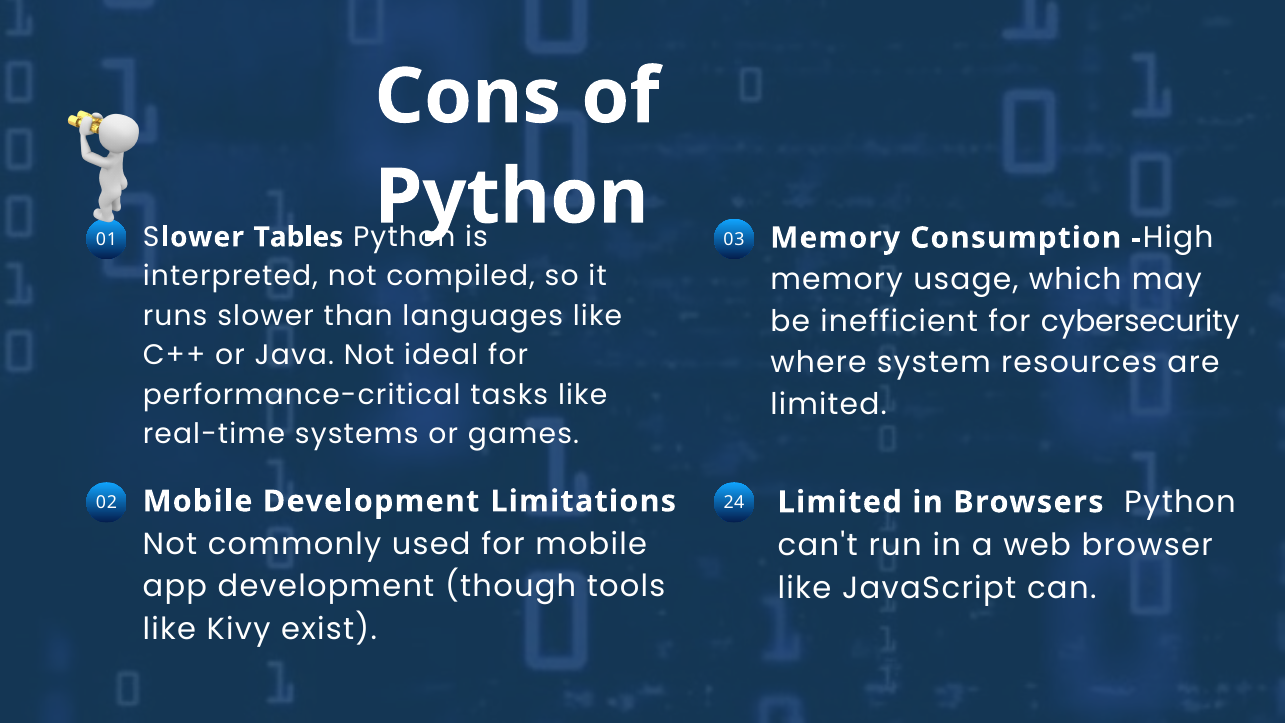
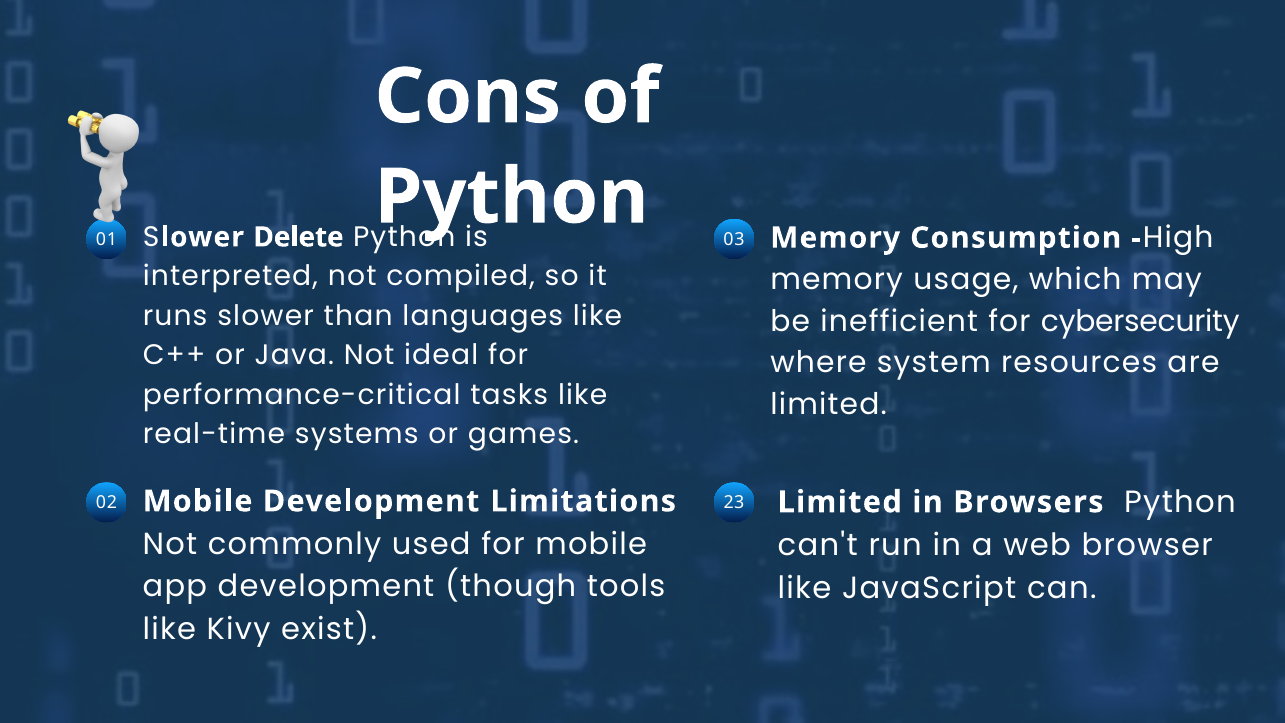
Tables: Tables -> Delete
24: 24 -> 23
